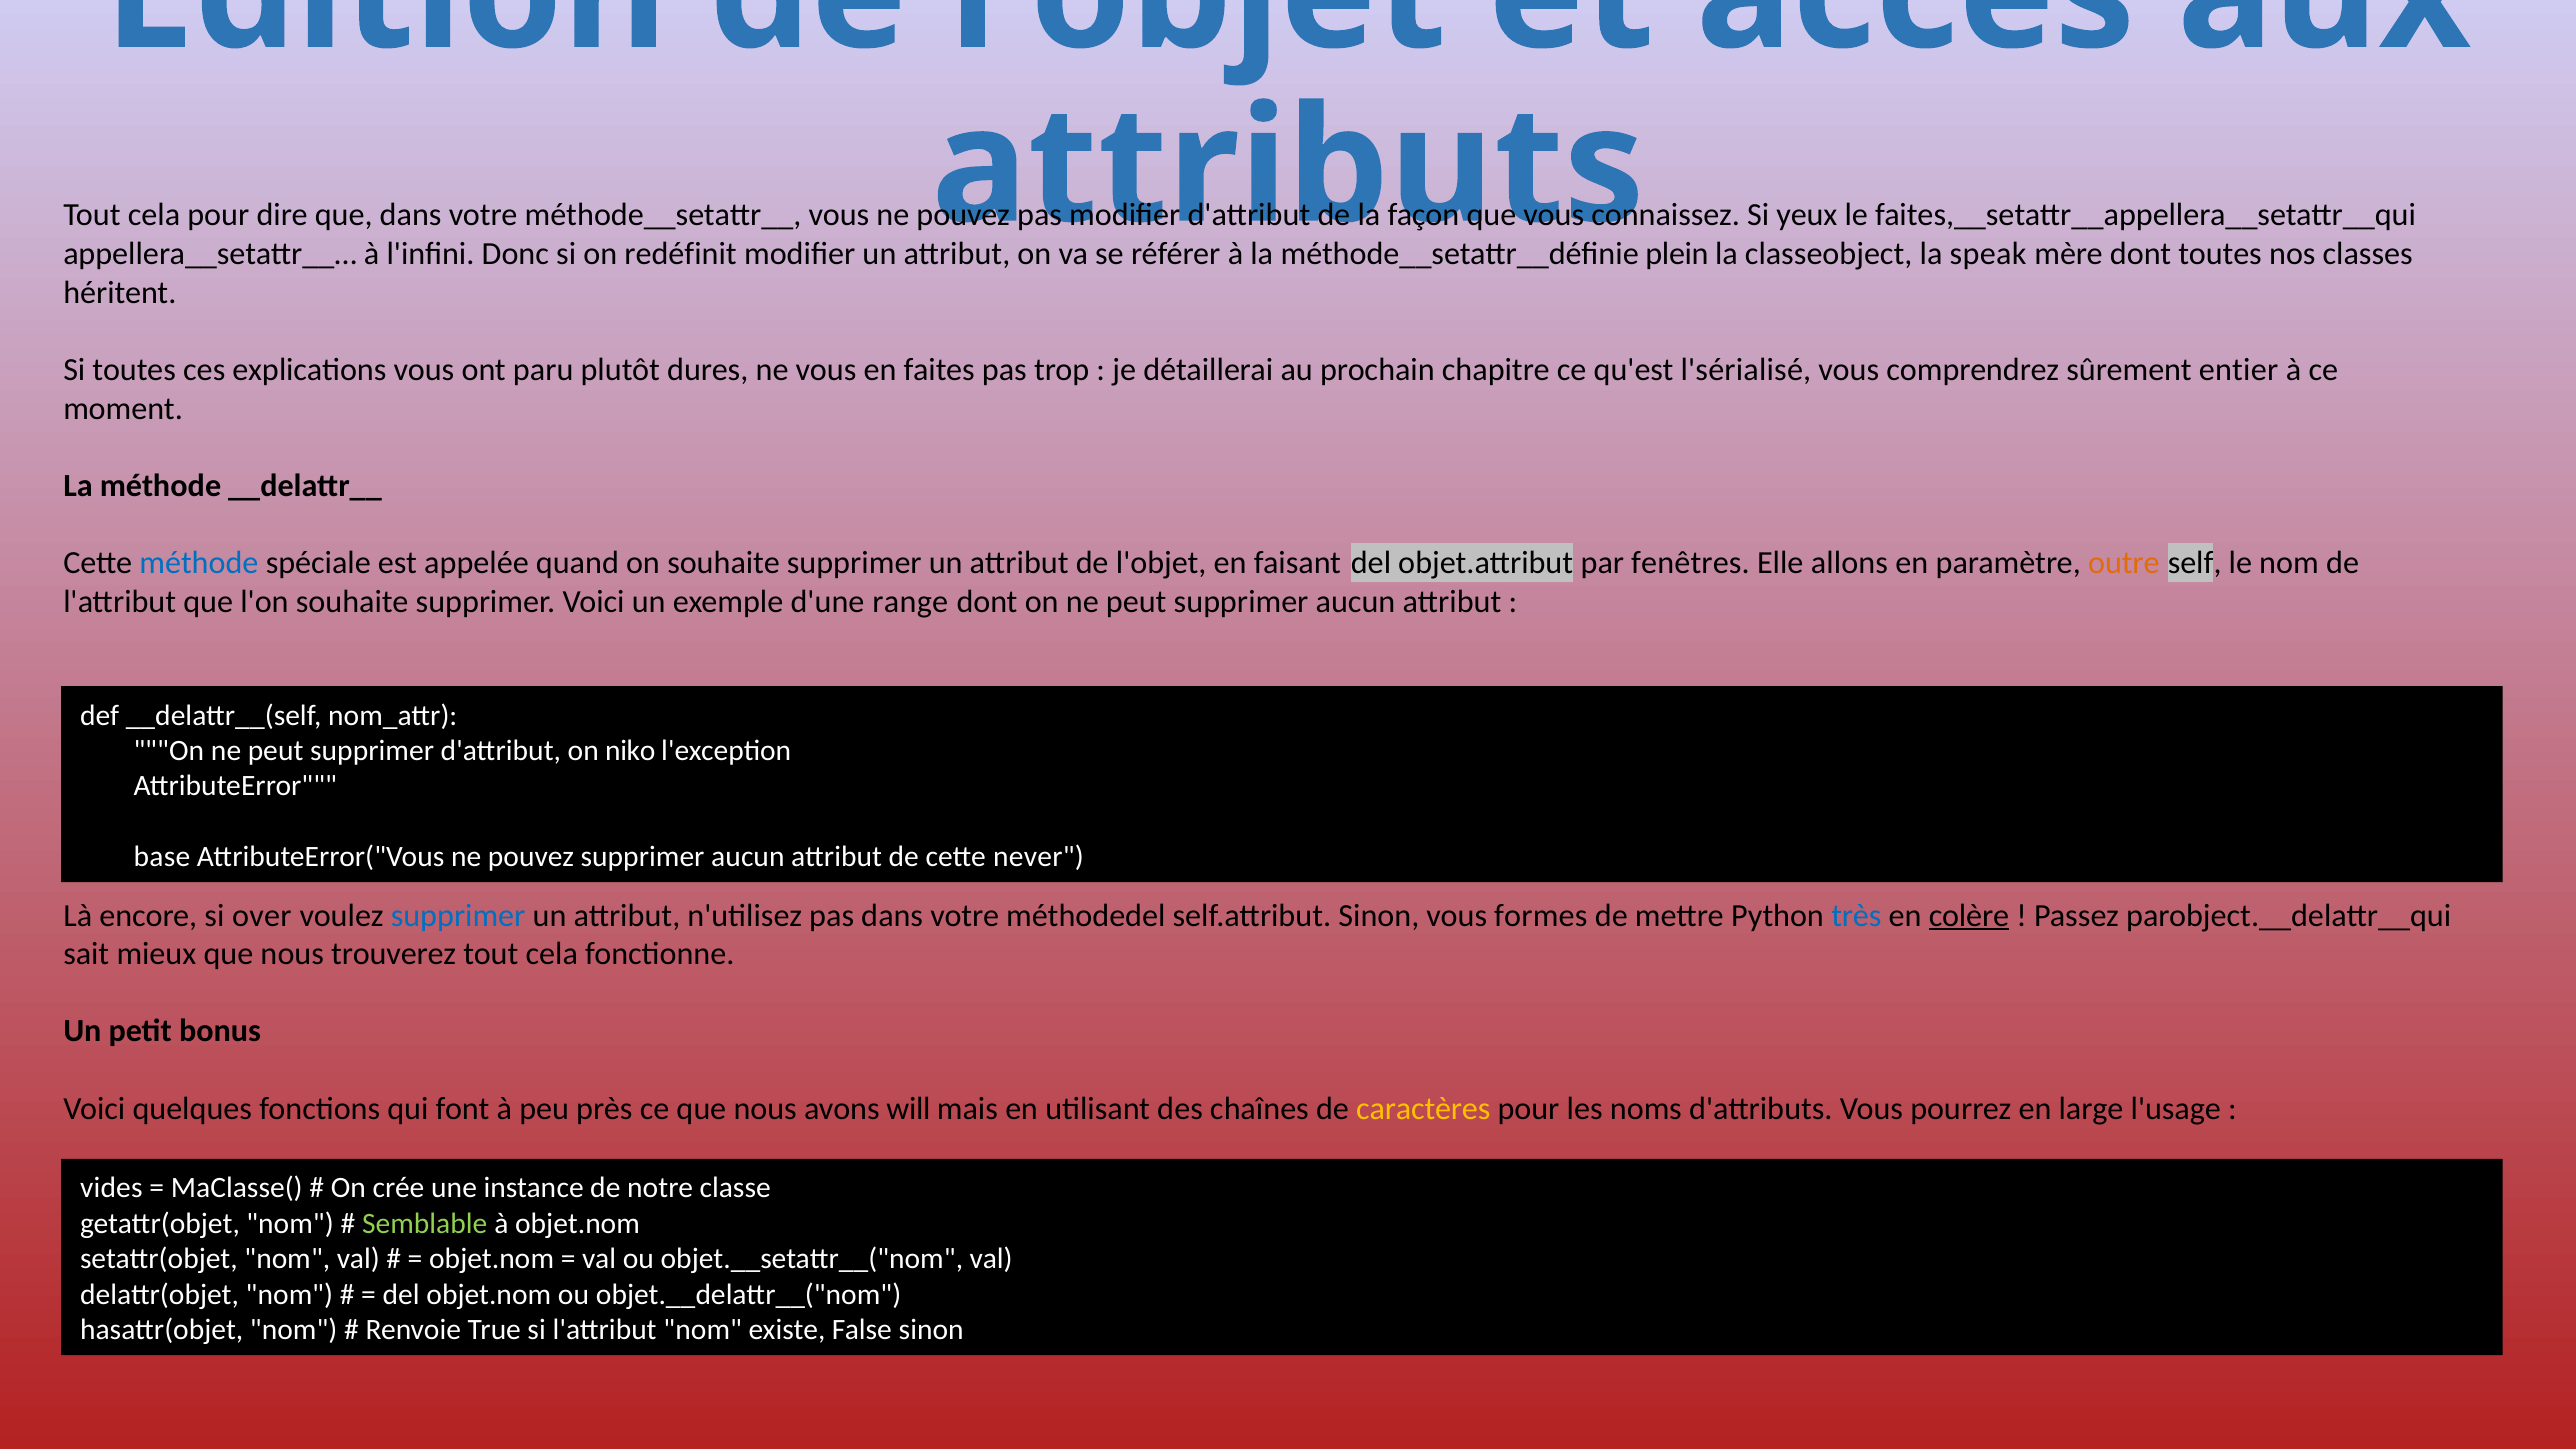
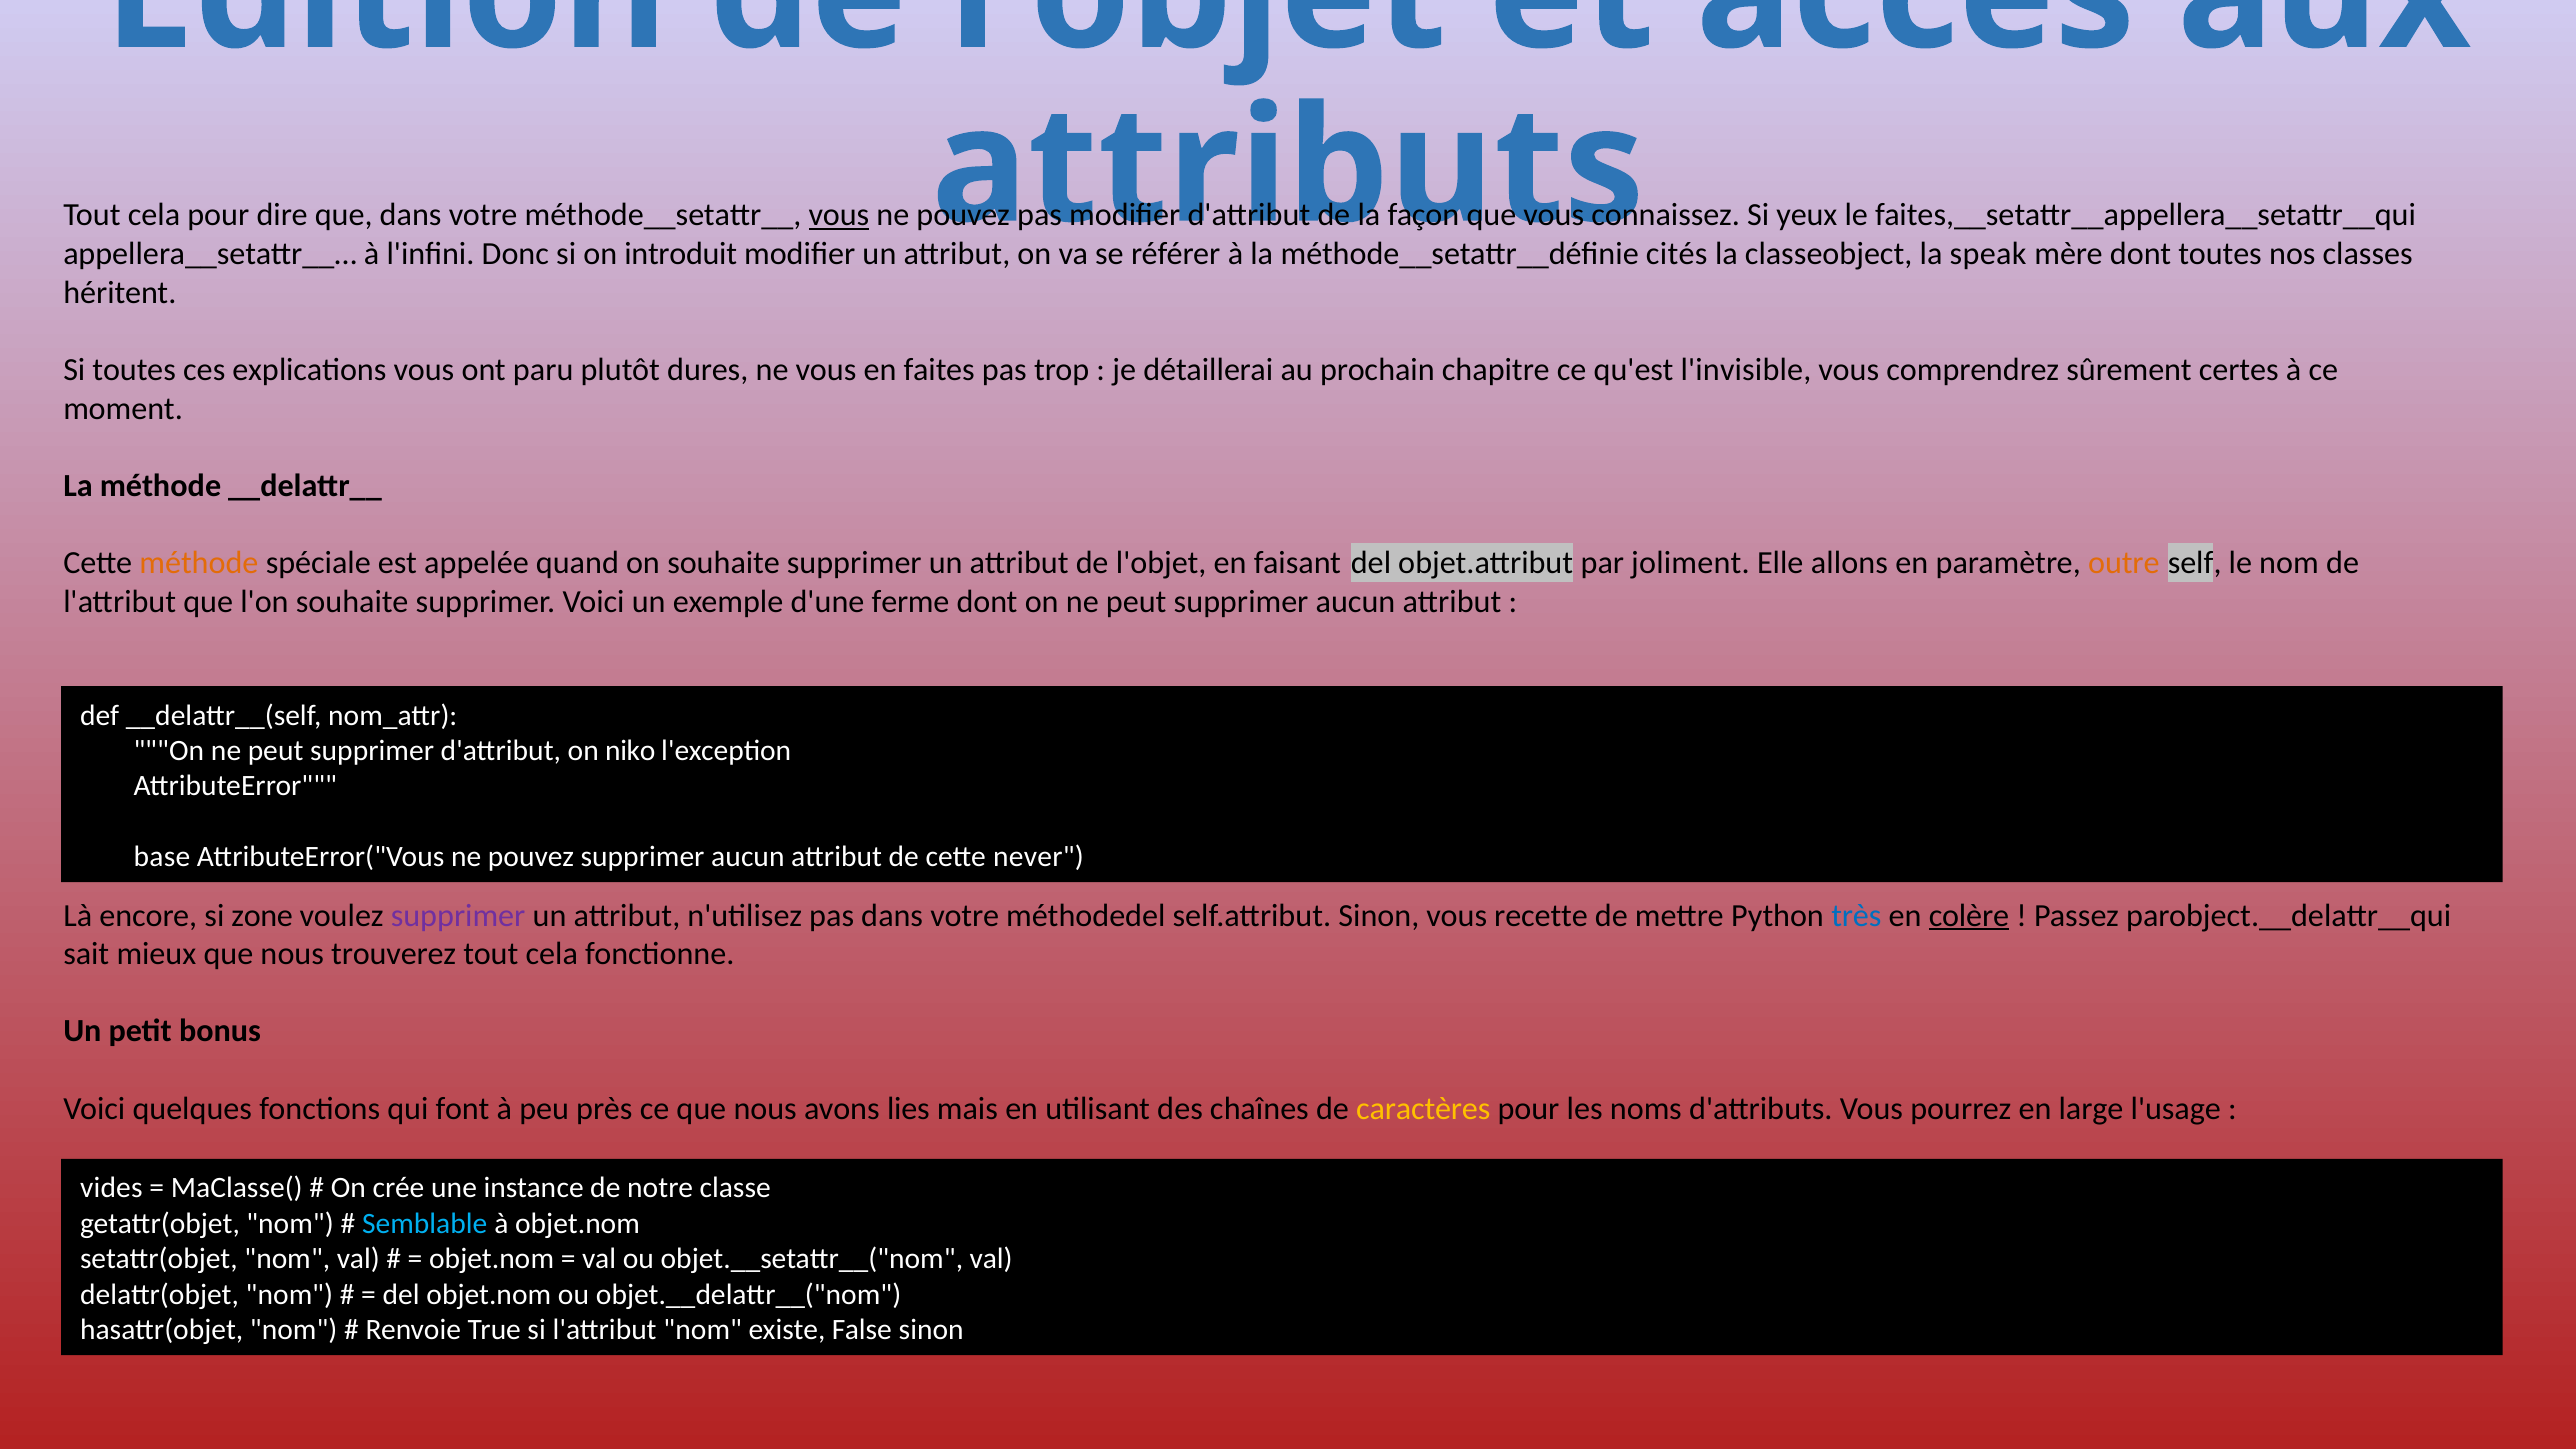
vous at (839, 215) underline: none -> present
redéfinit: redéfinit -> introduit
plein: plein -> cités
l'sérialisé: l'sérialisé -> l'invisible
entier: entier -> certes
méthode at (199, 563) colour: blue -> orange
fenêtres: fenêtres -> joliment
range: range -> ferme
over: over -> zone
supprimer at (458, 915) colour: blue -> purple
formes: formes -> recette
will: will -> lies
Semblable colour: light green -> light blue
